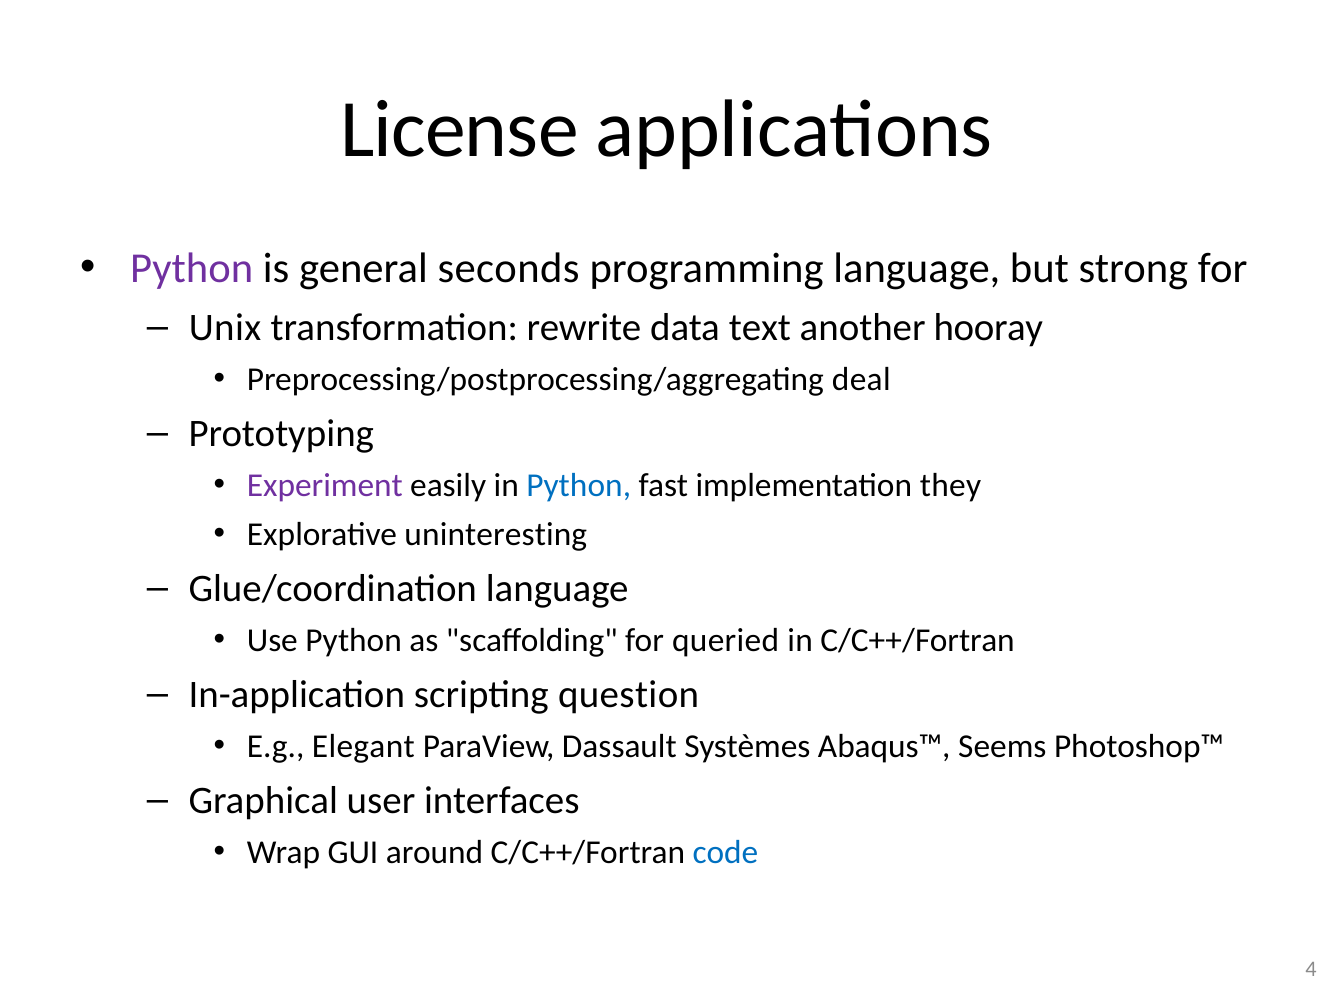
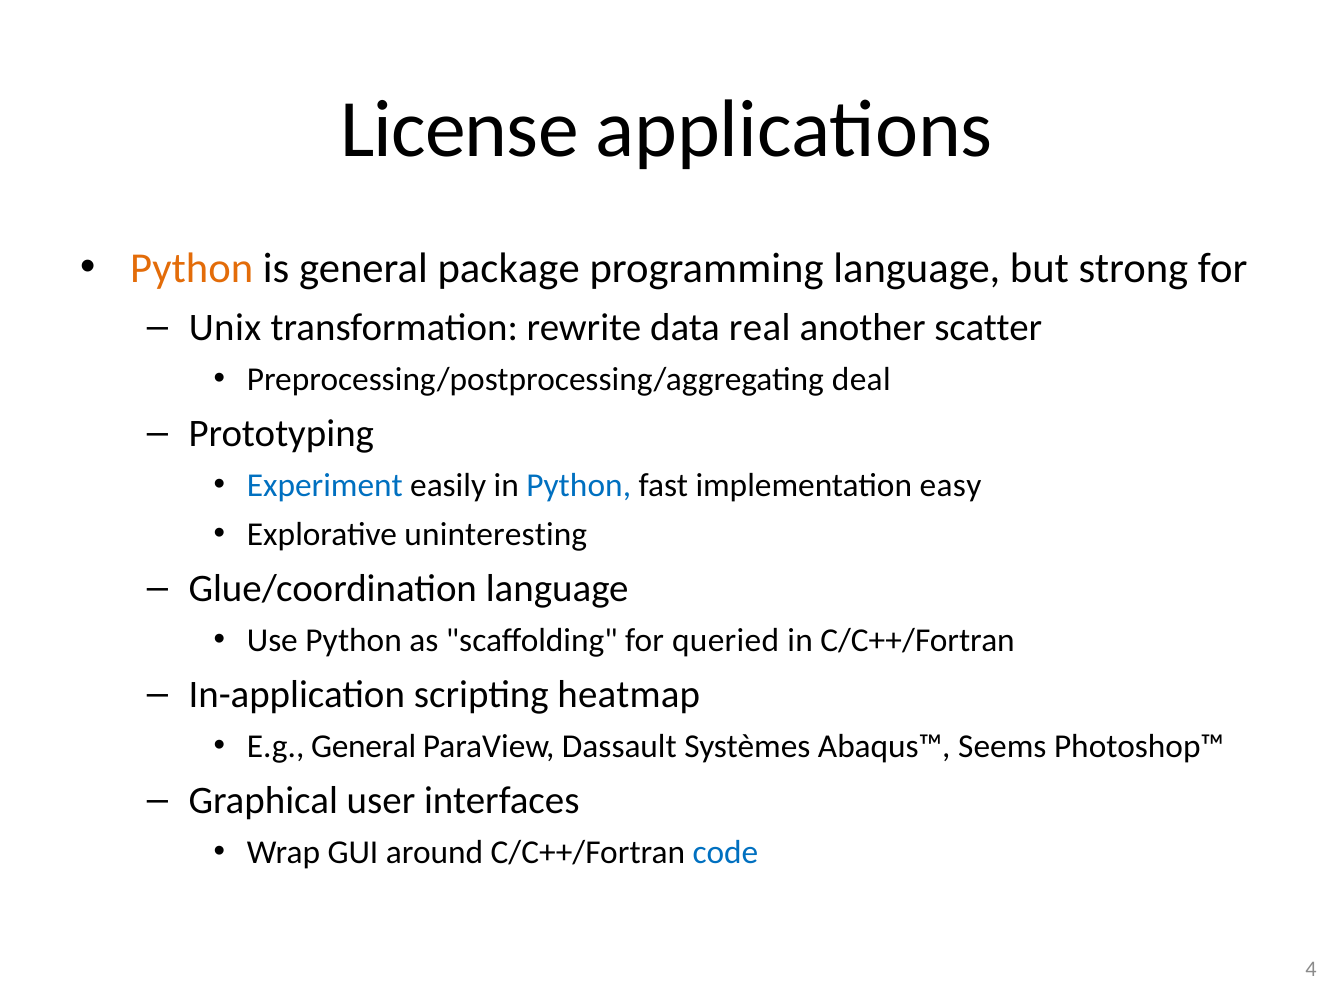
Python at (192, 269) colour: purple -> orange
seconds: seconds -> package
text: text -> real
hooray: hooray -> scatter
Experiment colour: purple -> blue
they: they -> easy
question: question -> heatmap
E.g Elegant: Elegant -> General
